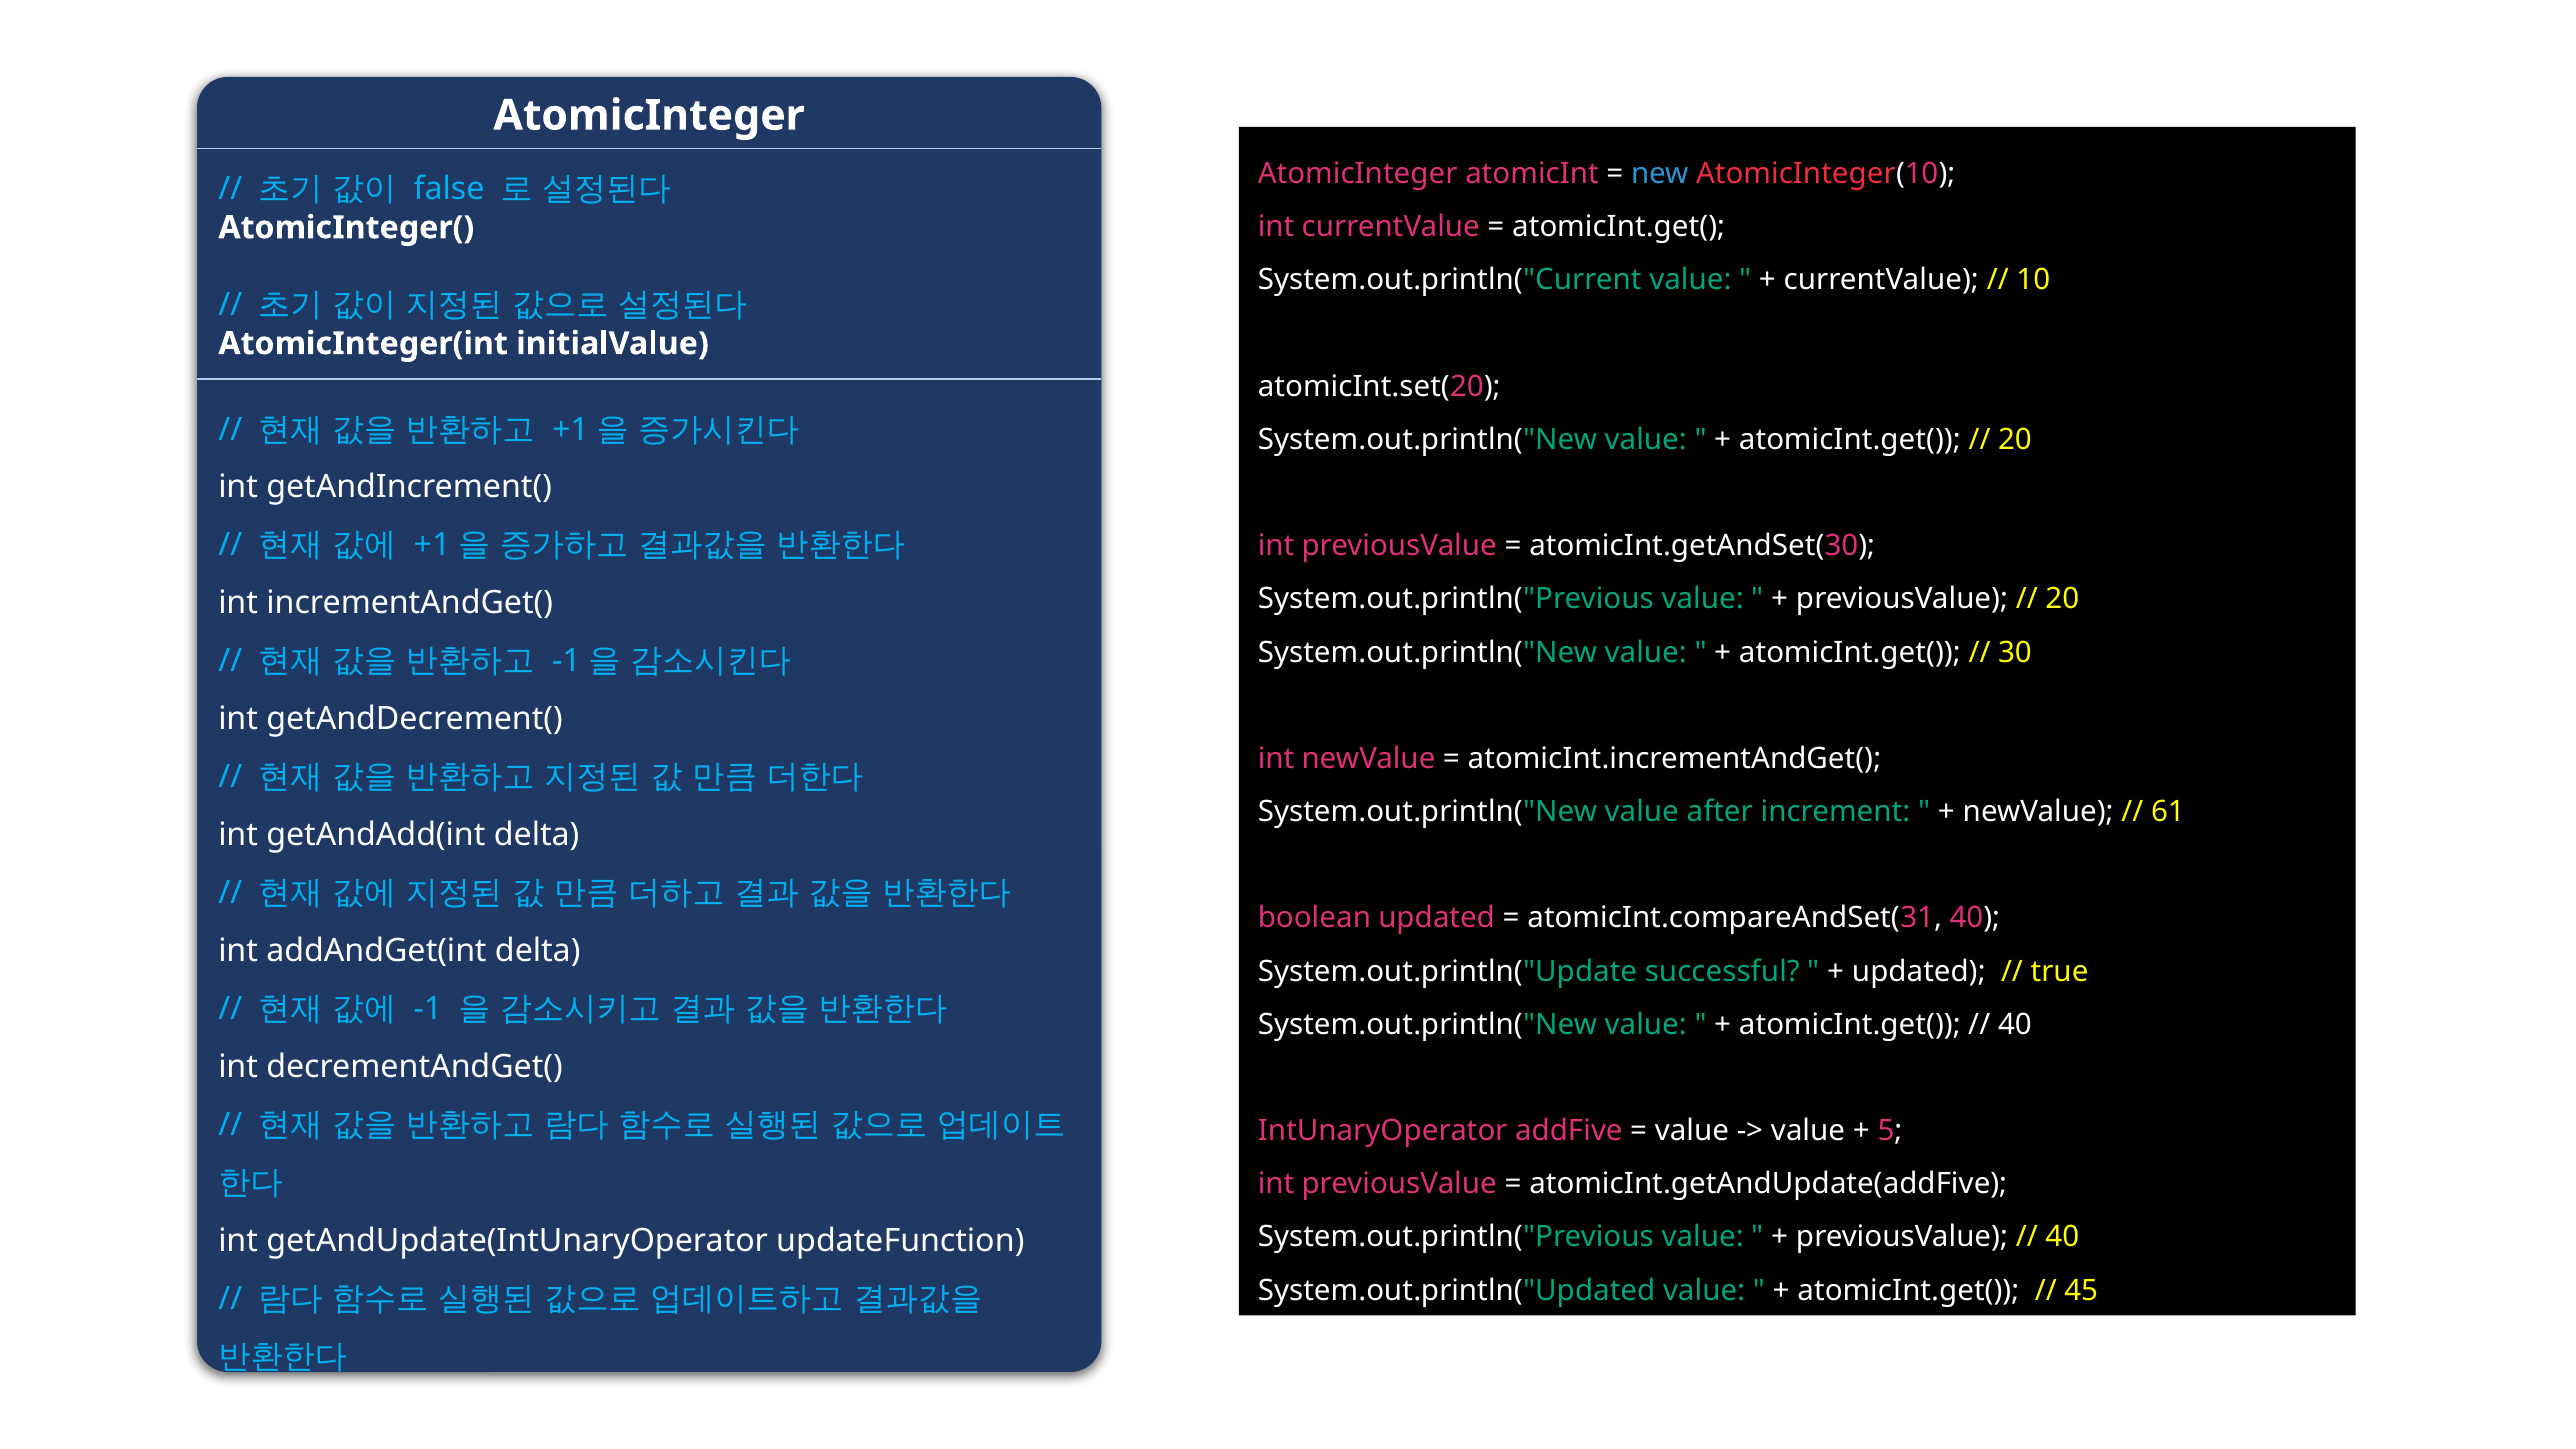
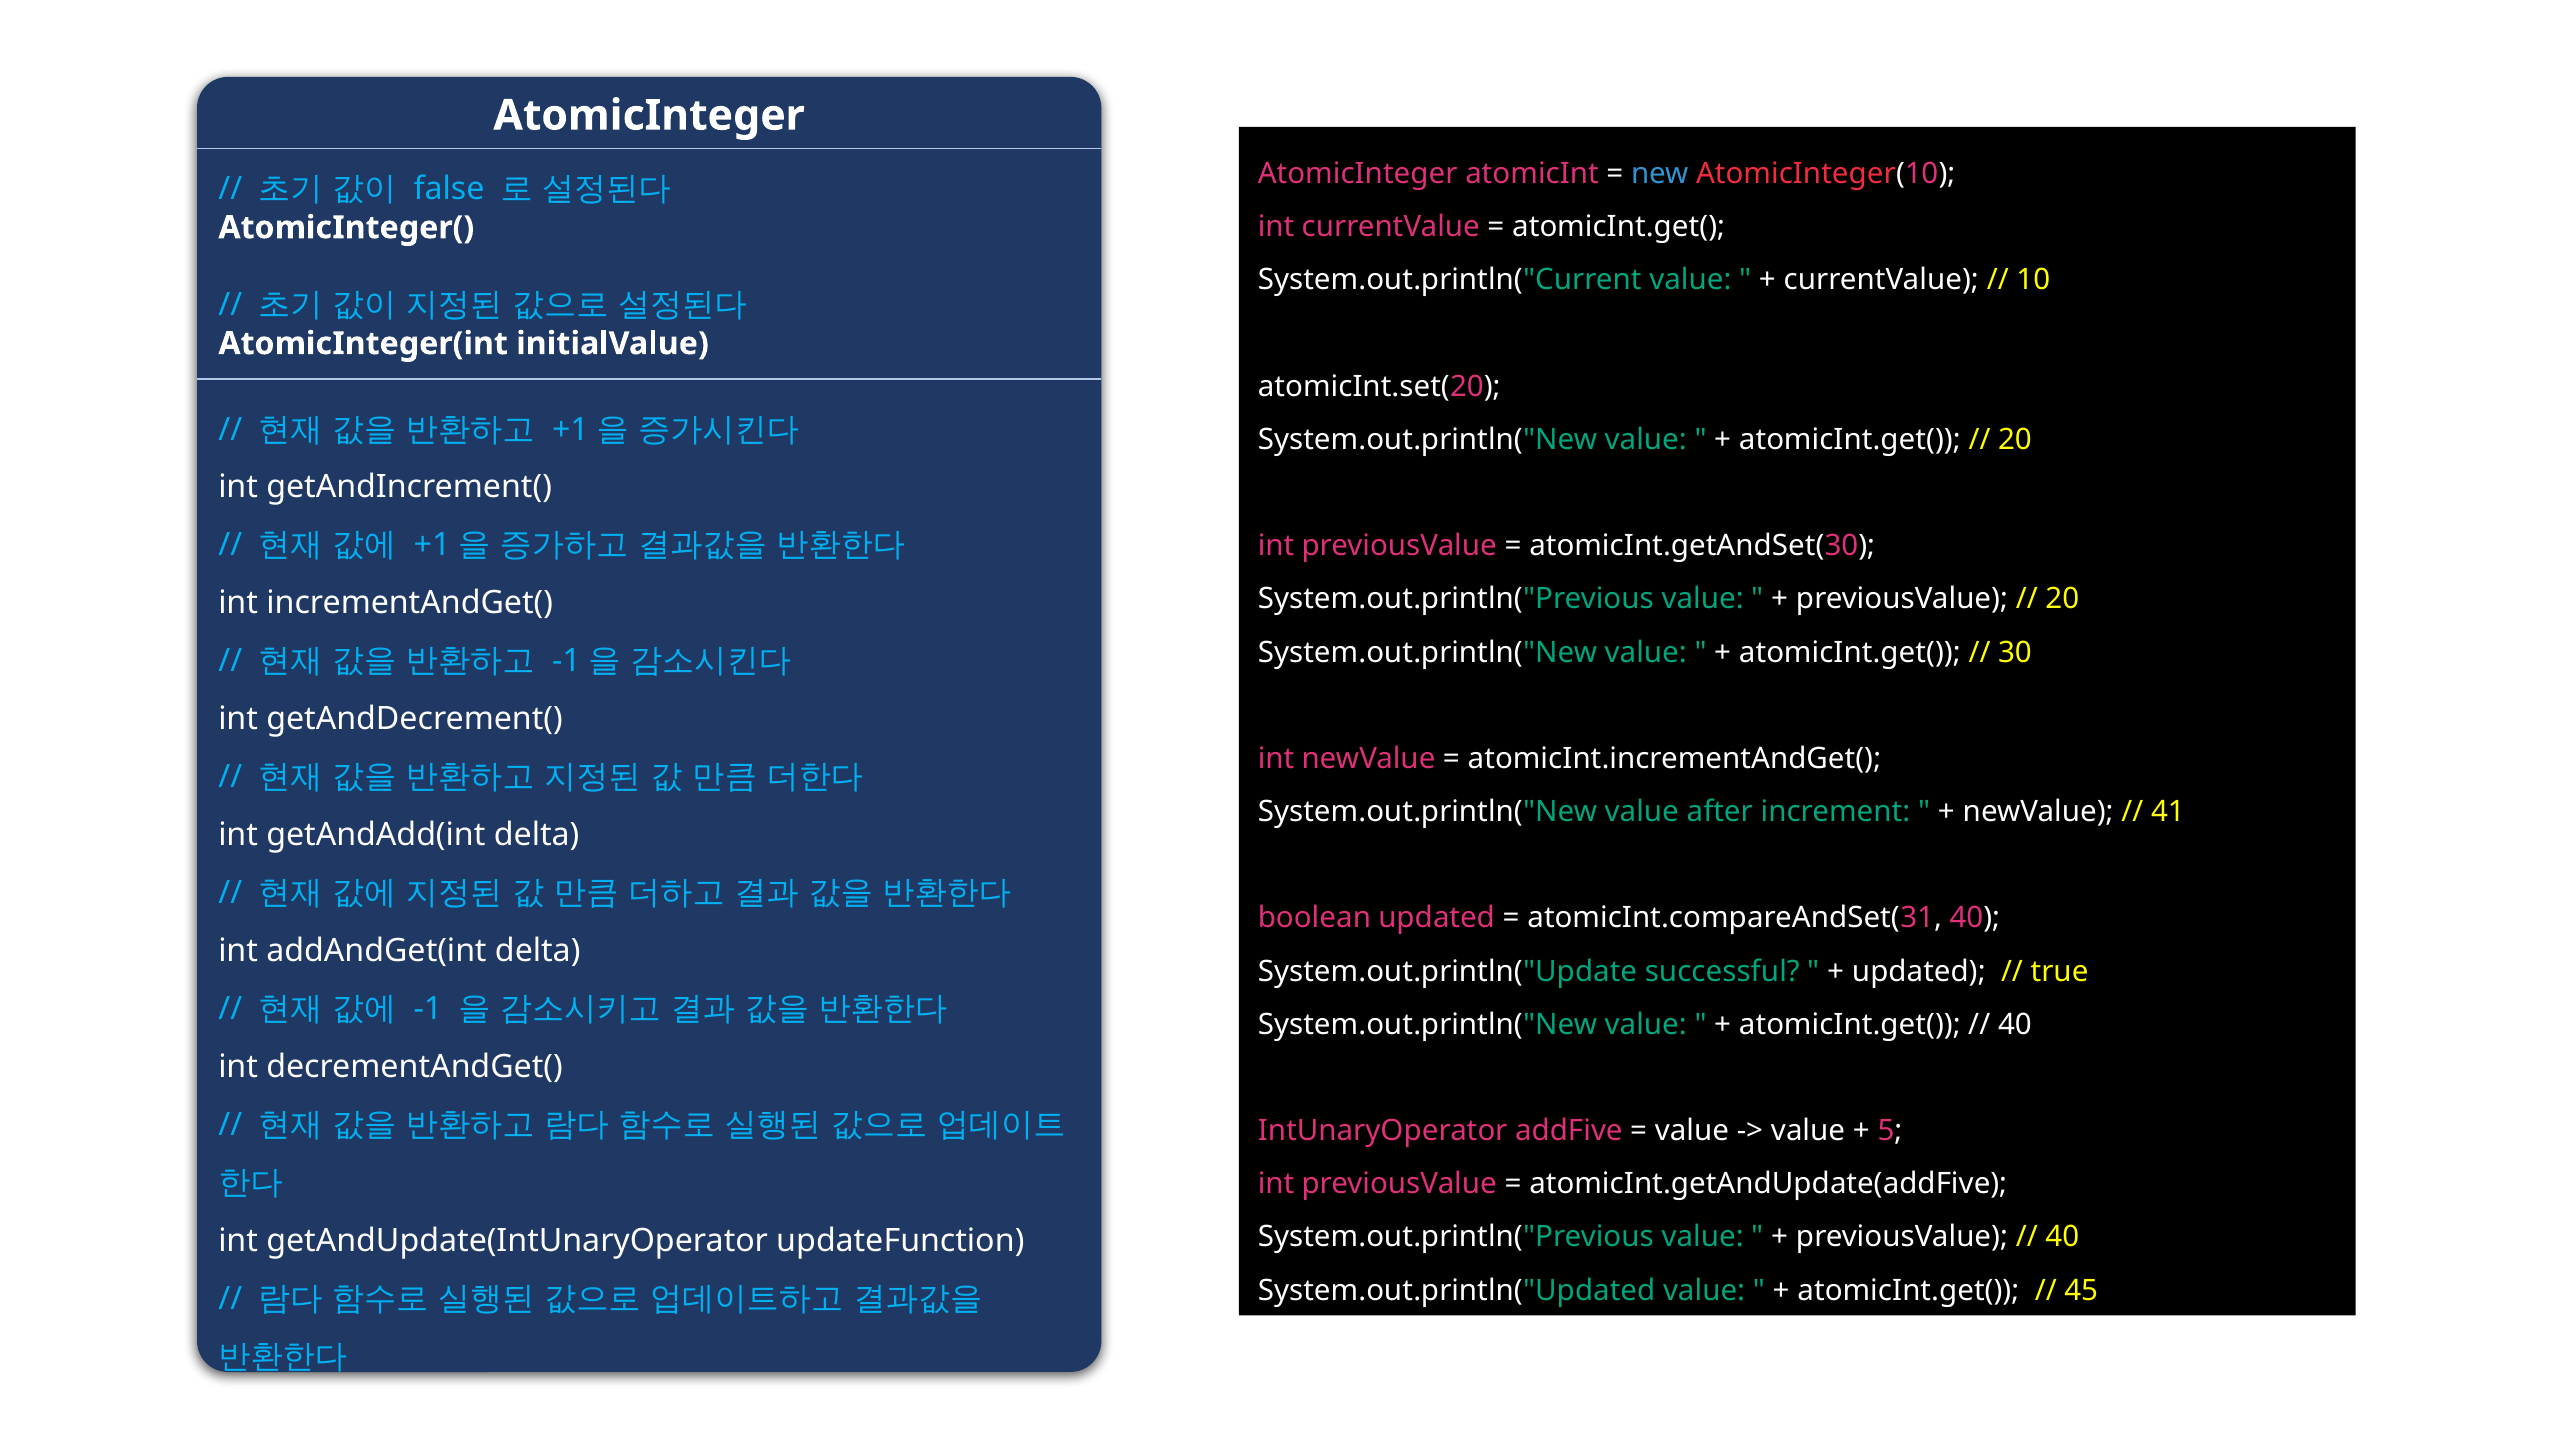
61: 61 -> 41
